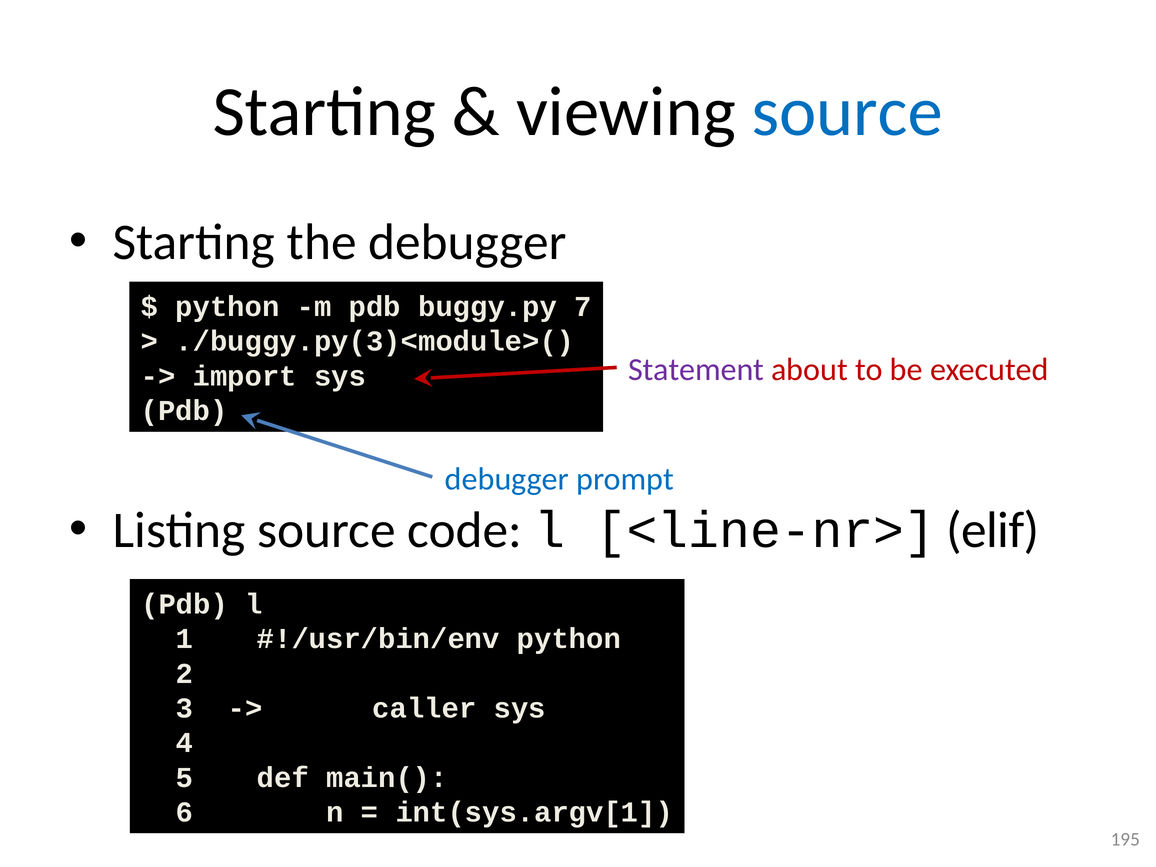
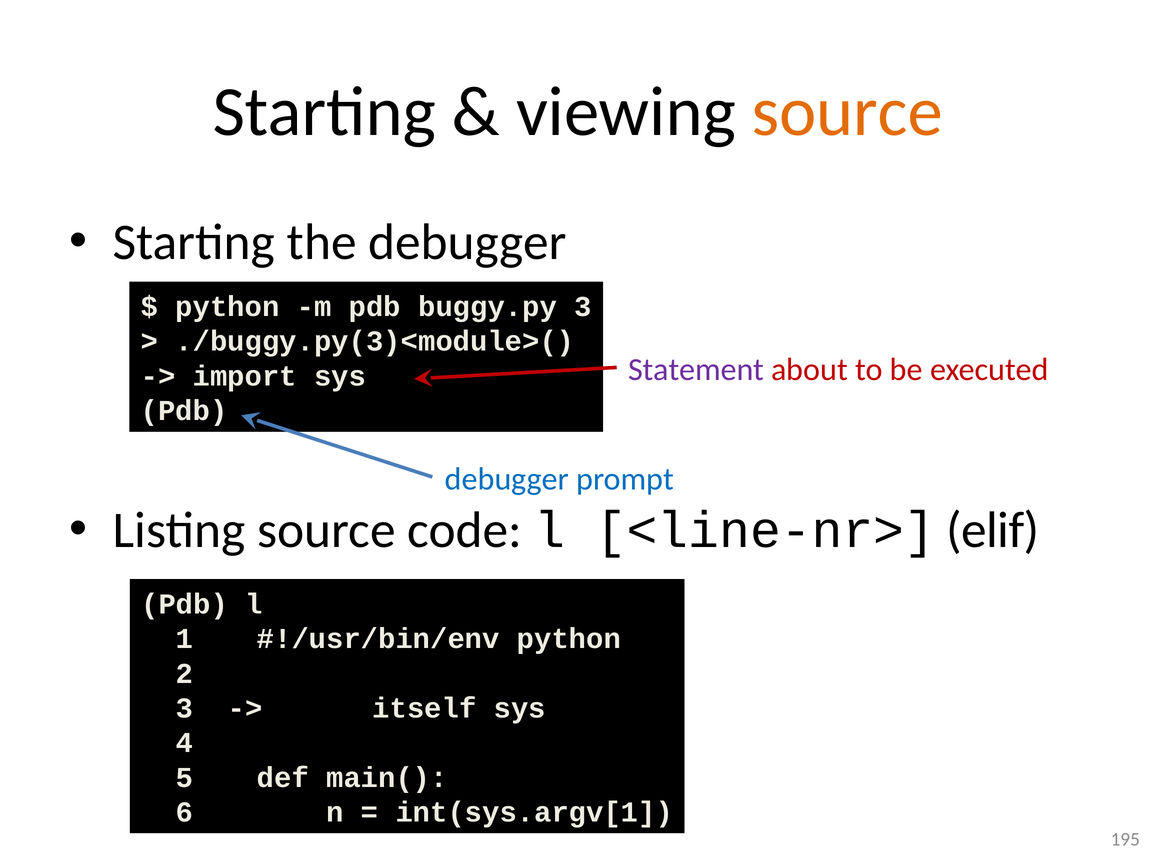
source at (847, 112) colour: blue -> orange
buggy.py 7: 7 -> 3
caller: caller -> itself
